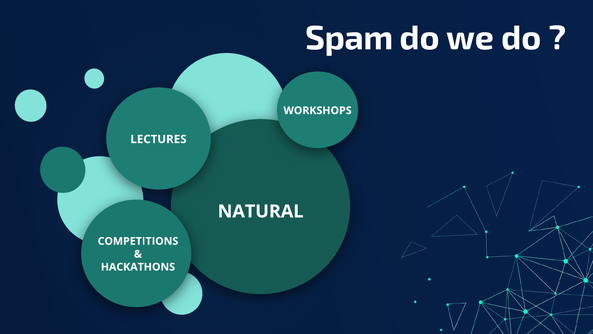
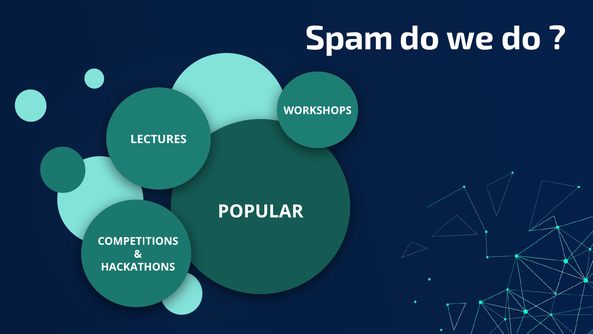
NATURAL: NATURAL -> POPULAR
